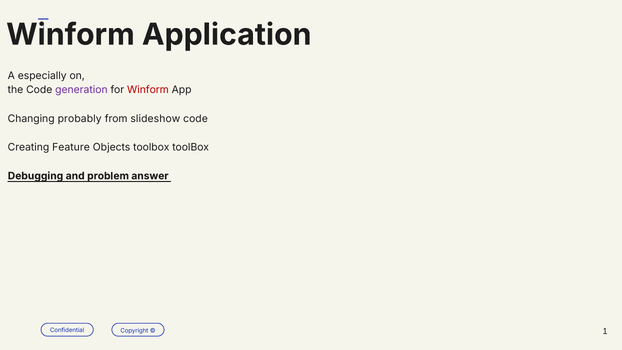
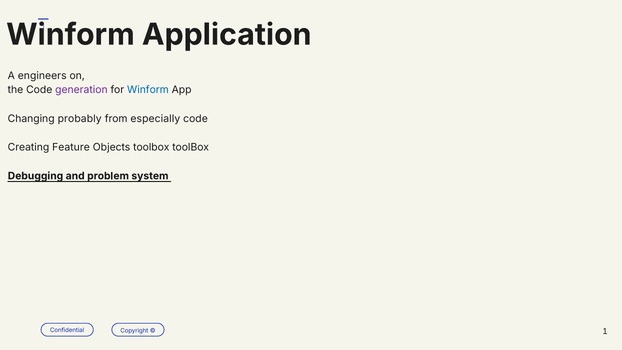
especially: especially -> engineers
Winform at (148, 90) colour: red -> blue
slideshow: slideshow -> especially
answer: answer -> system
